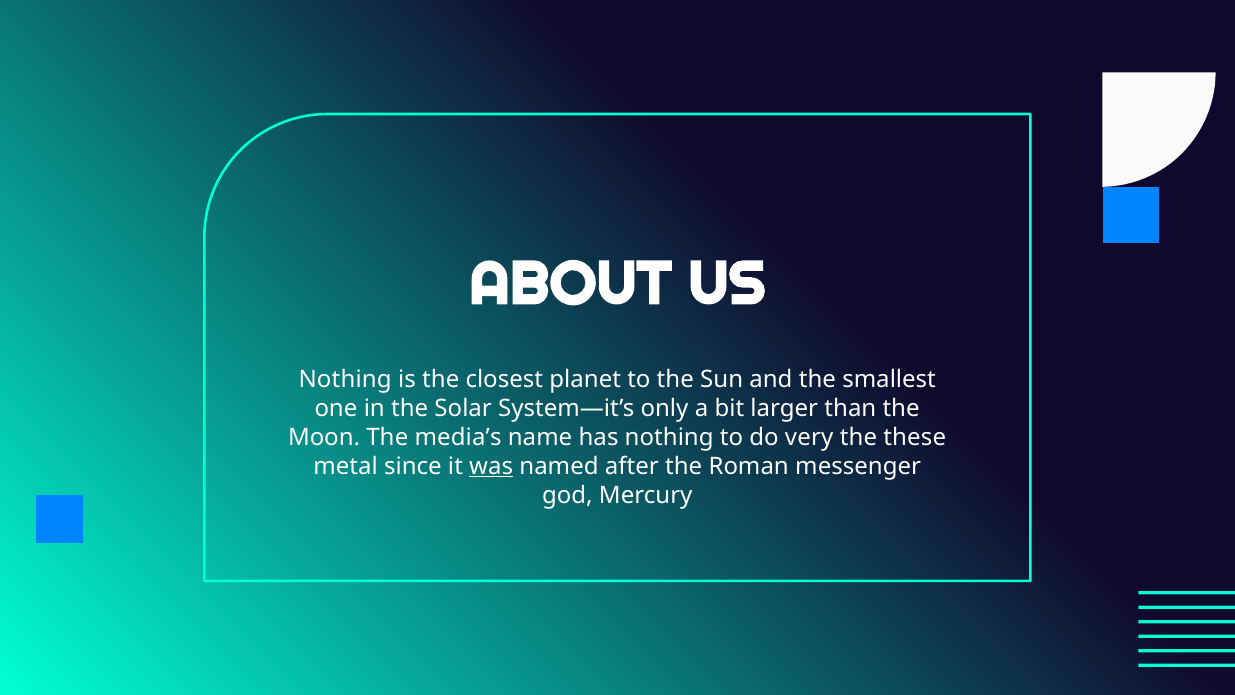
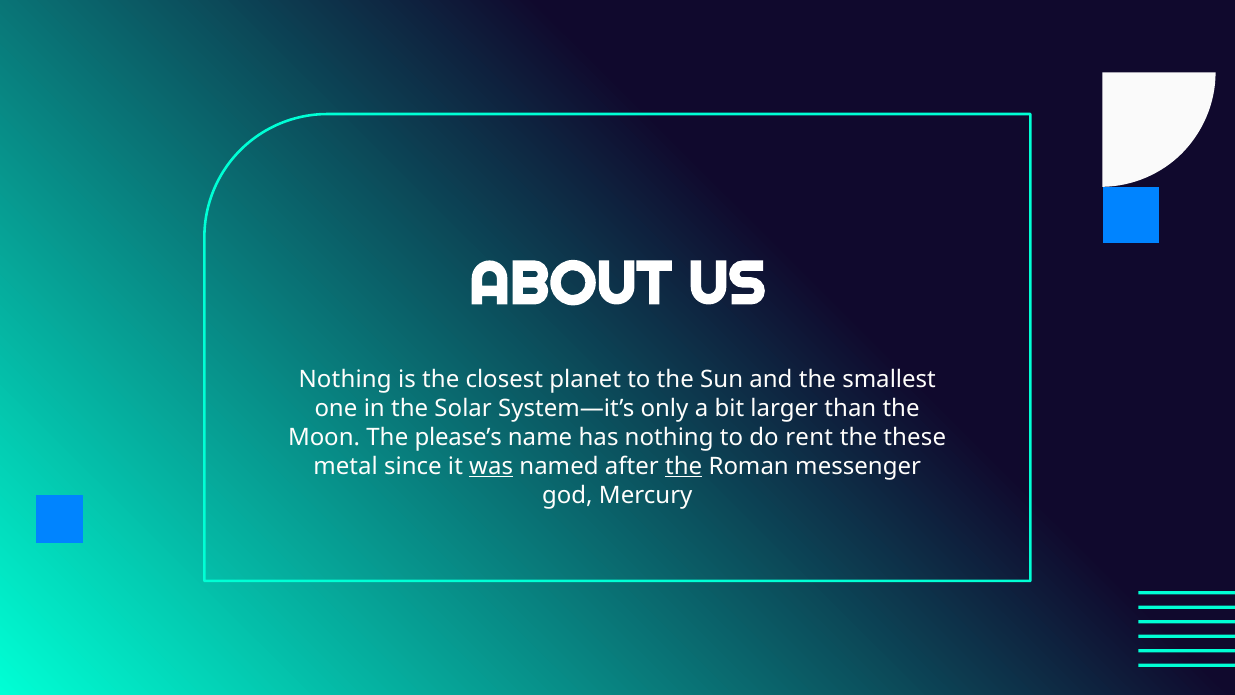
media’s: media’s -> please’s
very: very -> rent
the at (684, 466) underline: none -> present
